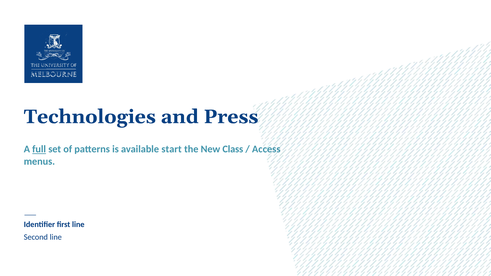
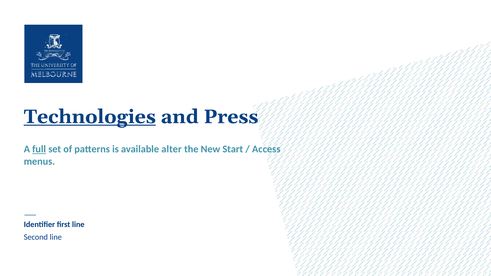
Technologies underline: none -> present
start: start -> alter
Class: Class -> Start
